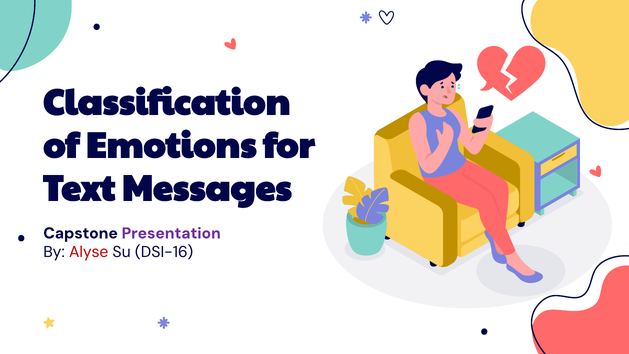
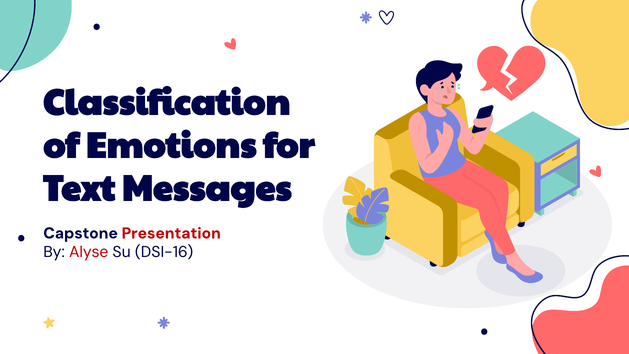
Presentation colour: purple -> red
